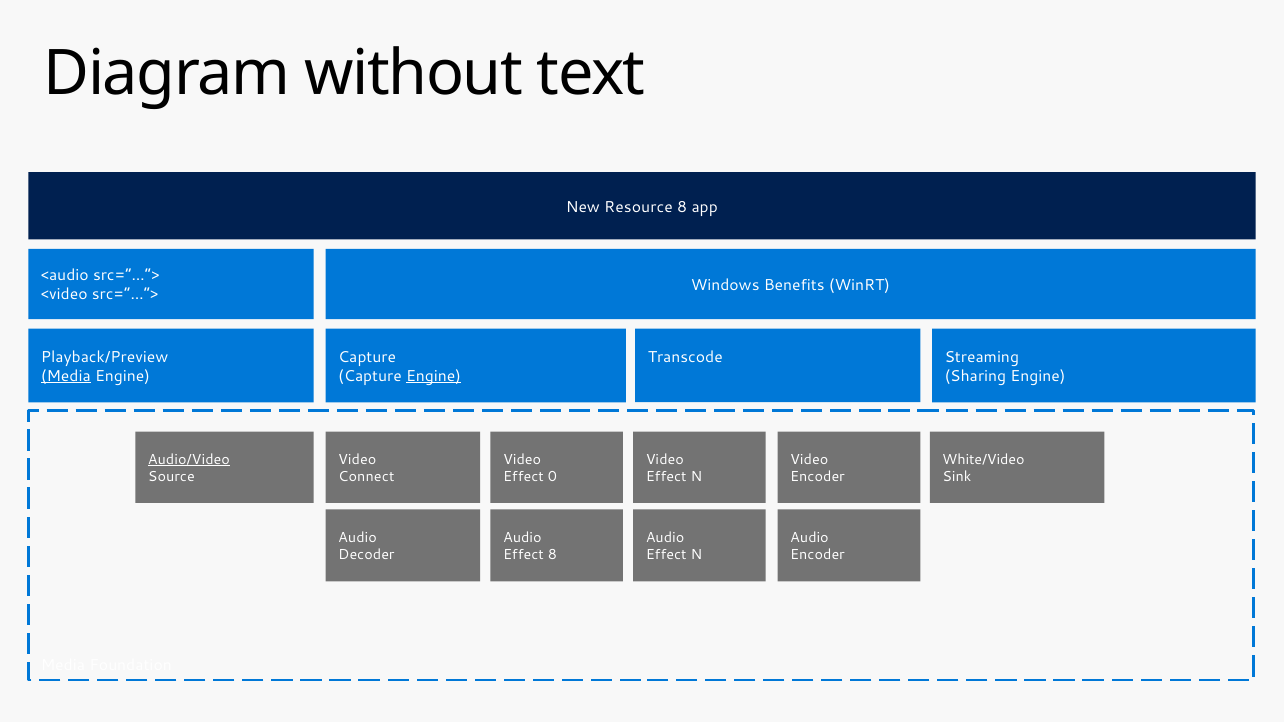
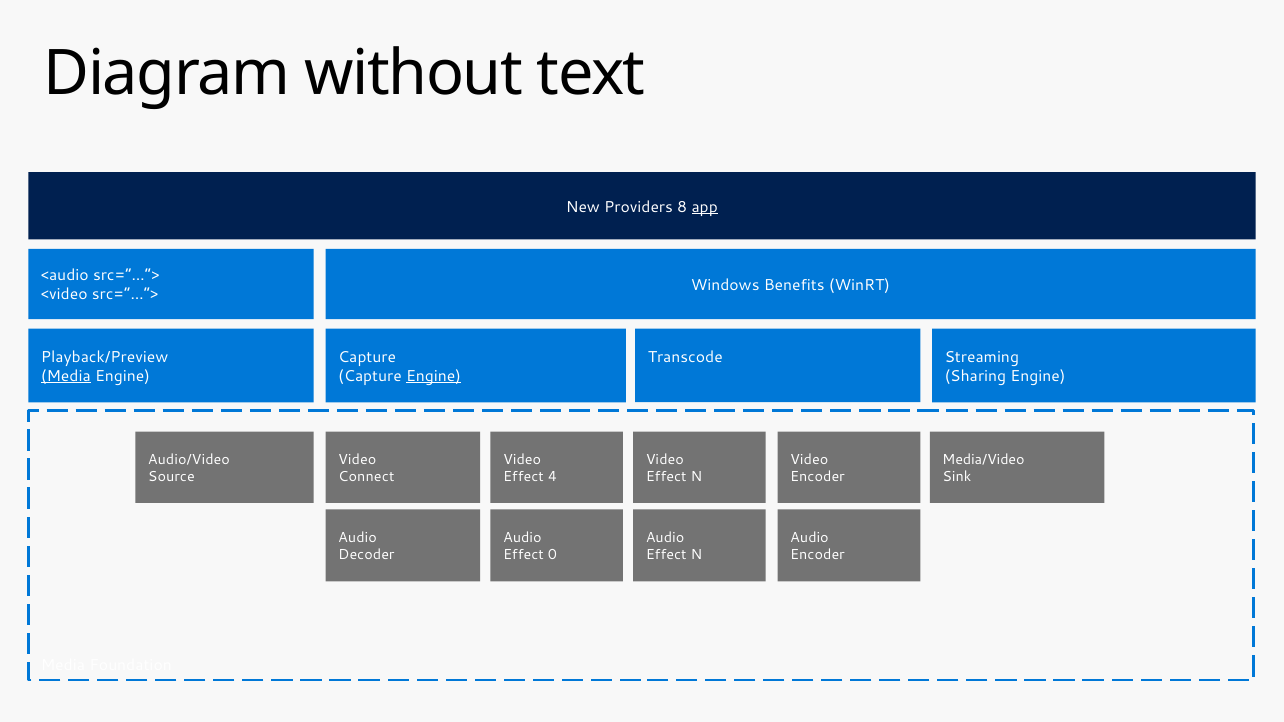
Resource: Resource -> Providers
app underline: none -> present
Audio/Video underline: present -> none
White/Video: White/Video -> Media/Video
0: 0 -> 4
Effect 8: 8 -> 0
